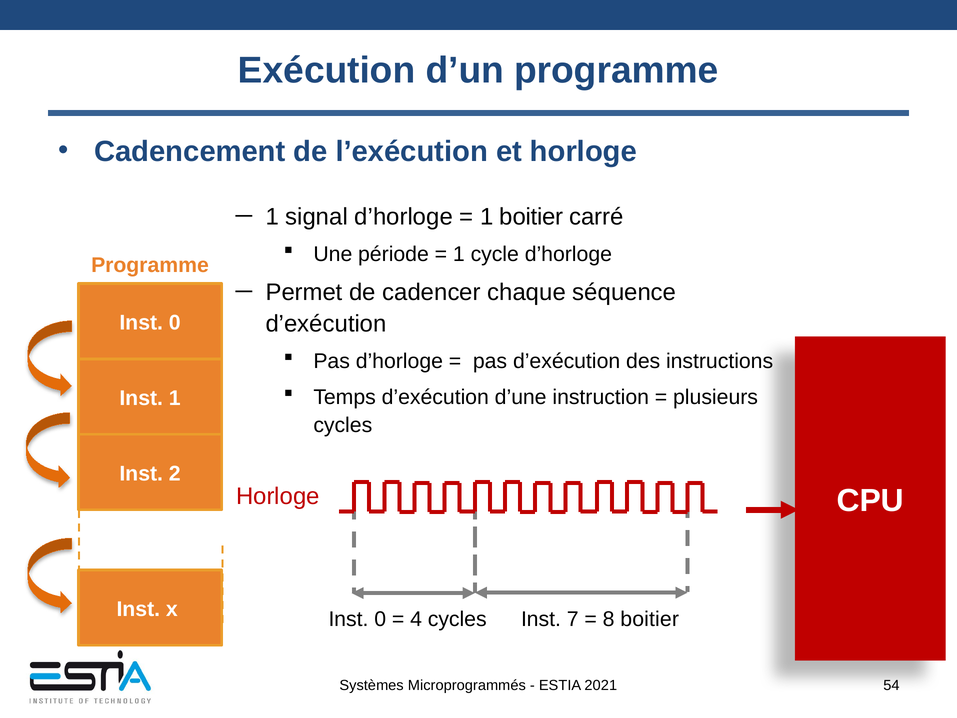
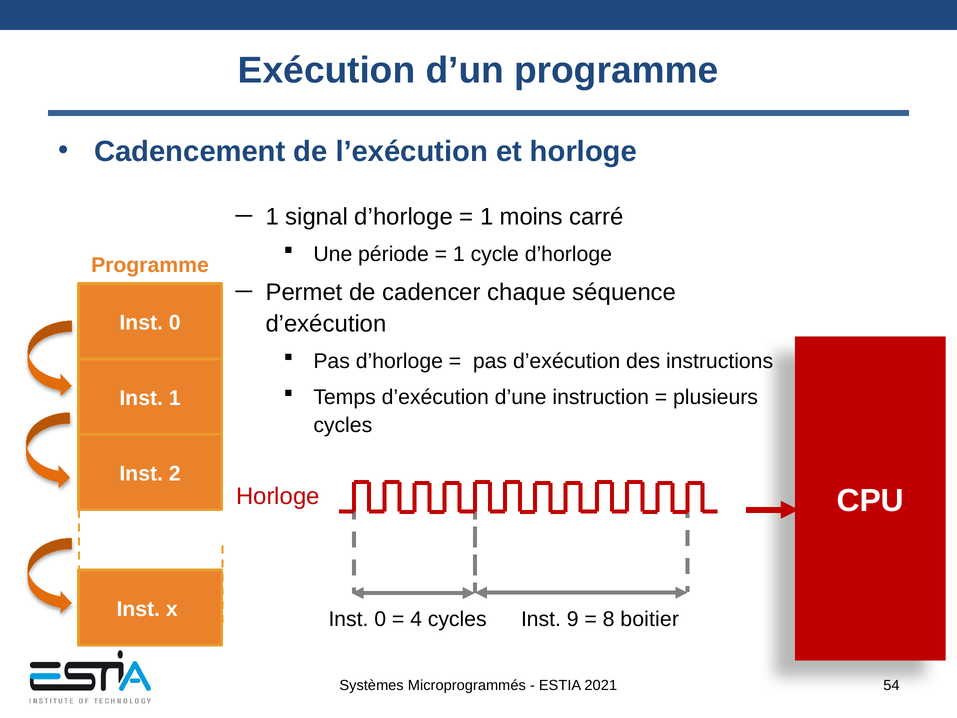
1 boitier: boitier -> moins
7: 7 -> 9
